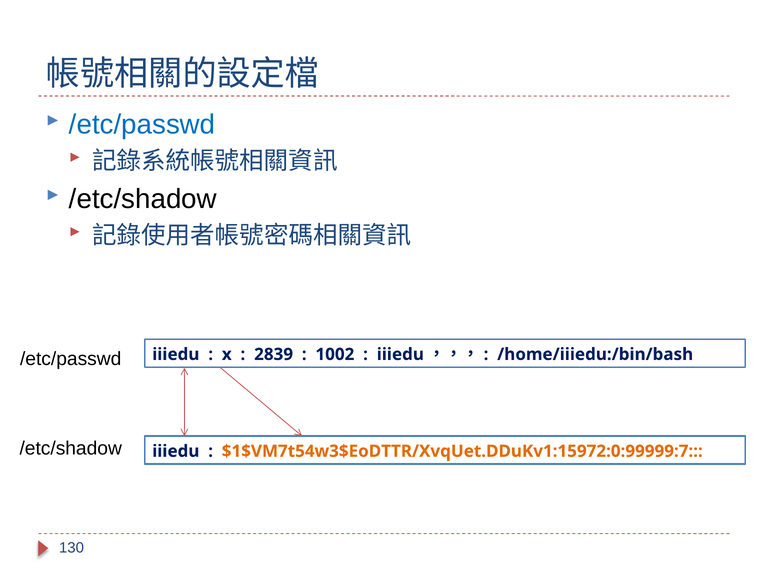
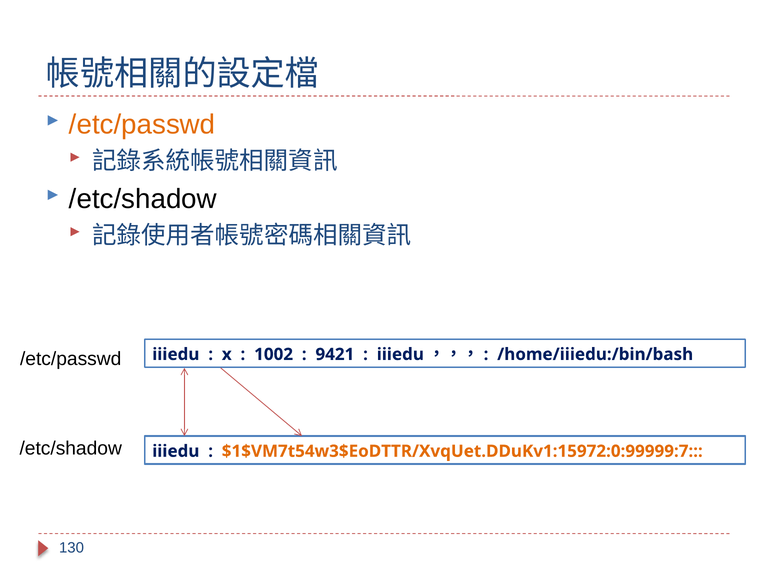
/etc/passwd at (142, 125) colour: blue -> orange
2839: 2839 -> 1002
1002: 1002 -> 9421
